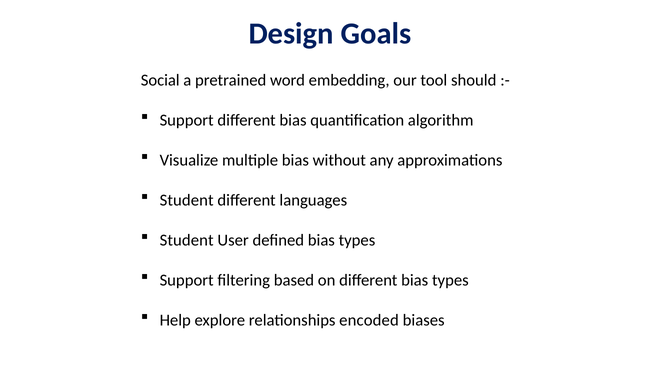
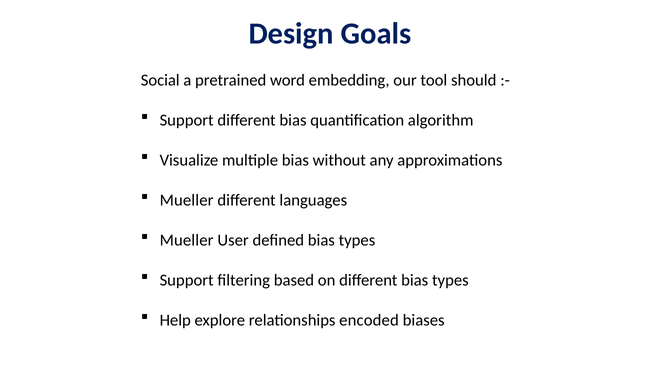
Student at (187, 200): Student -> Mueller
Student at (187, 240): Student -> Mueller
